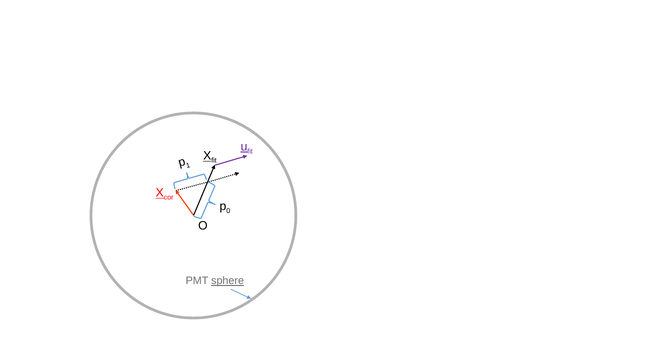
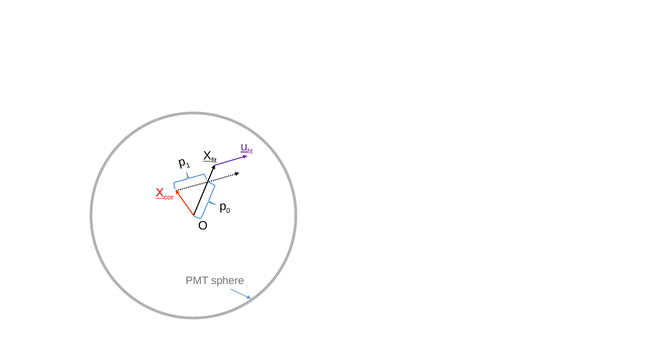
sphere underline: present -> none
